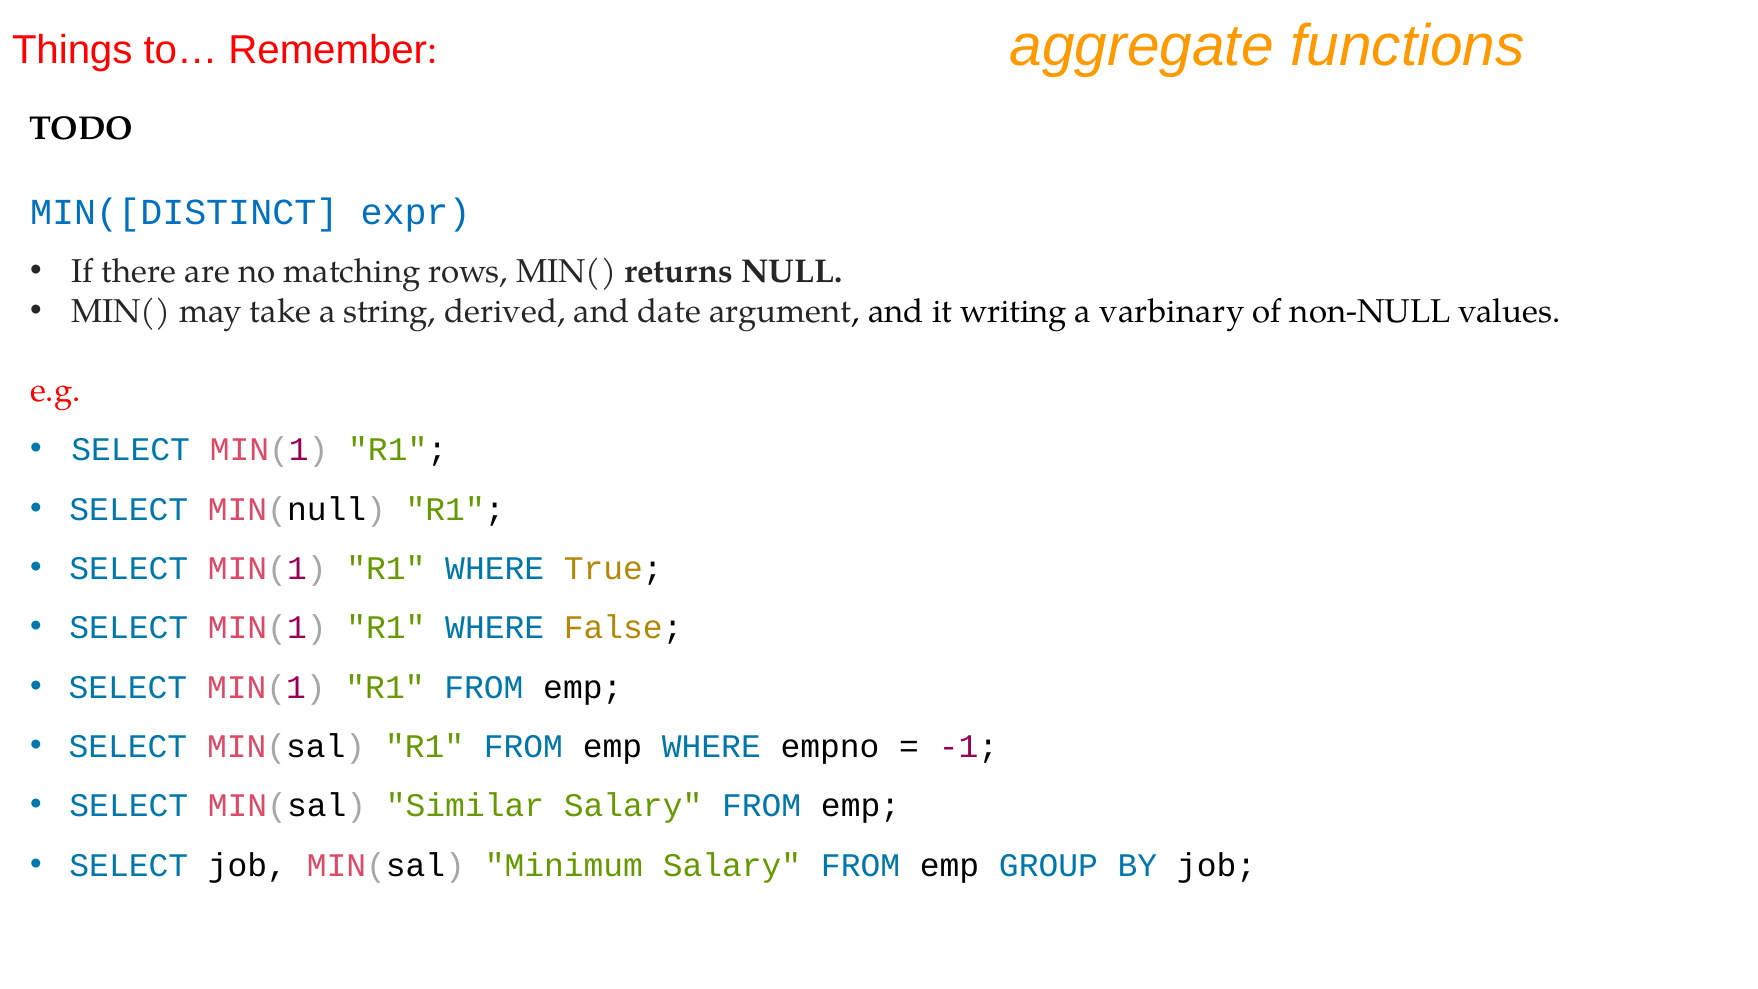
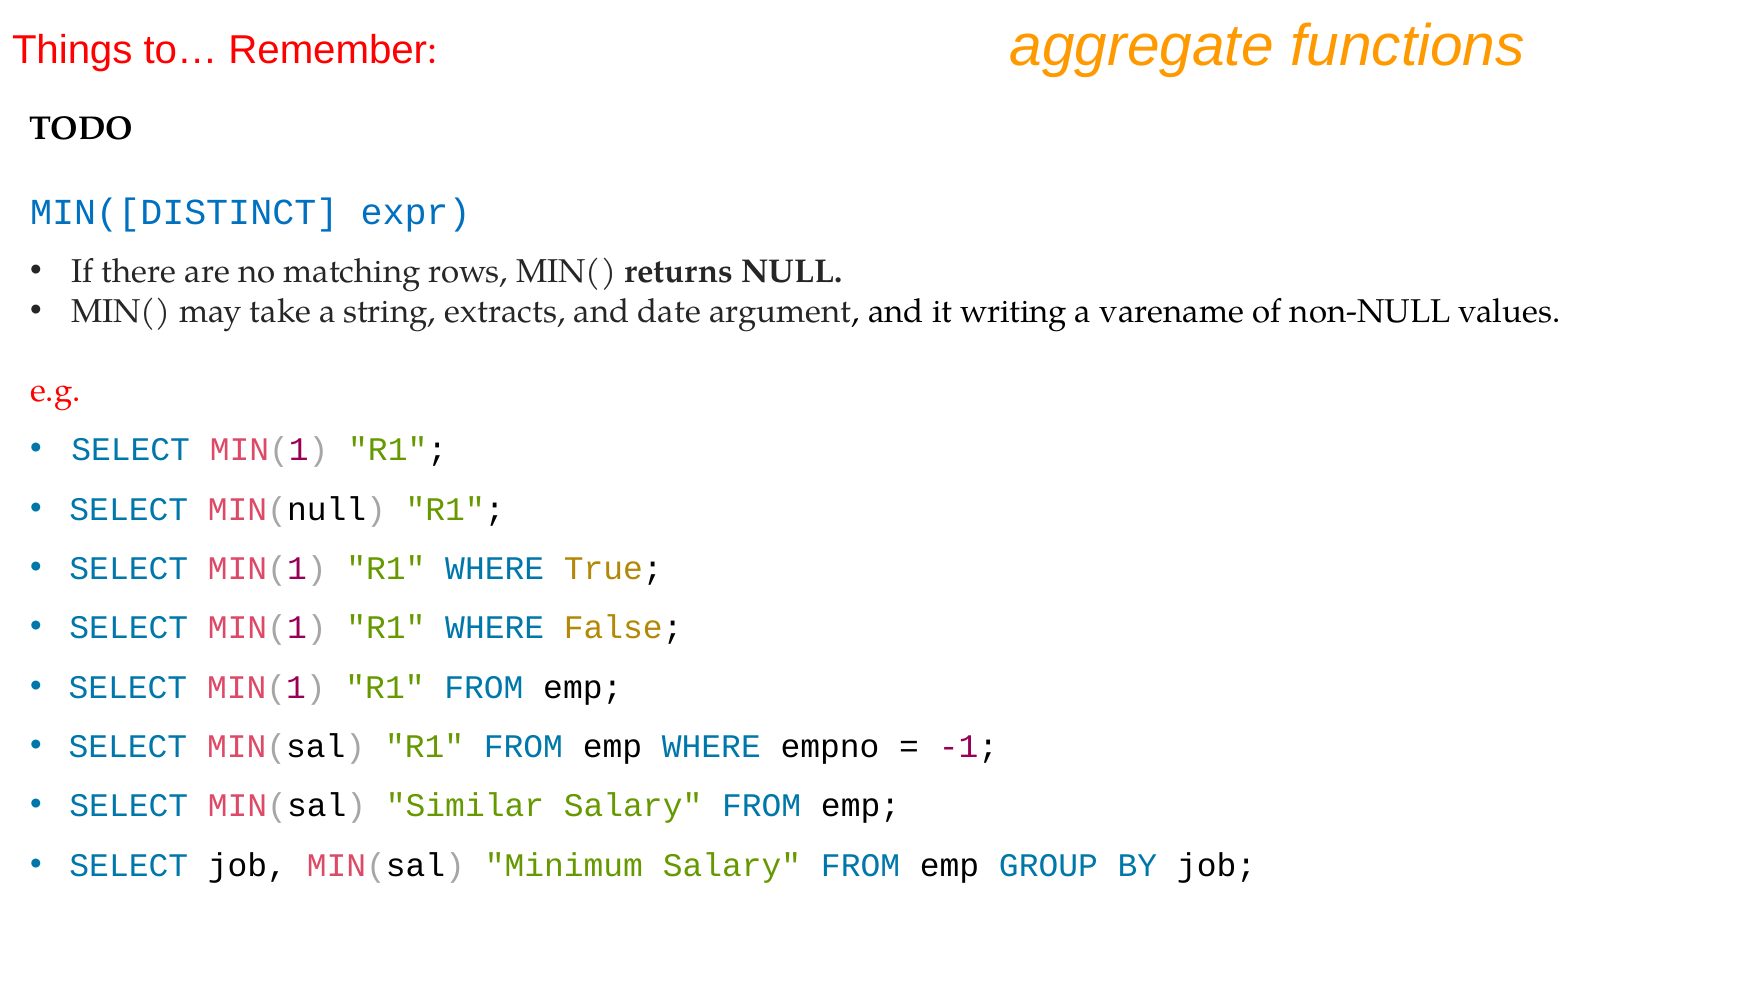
derived: derived -> extracts
varbinary: varbinary -> varename
